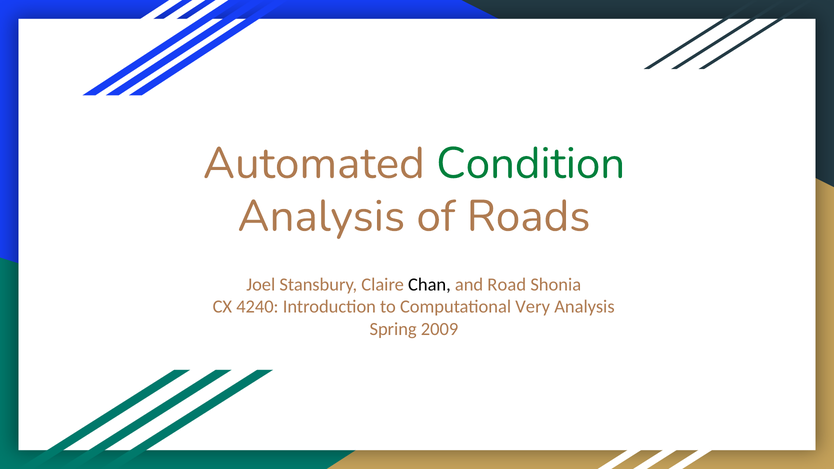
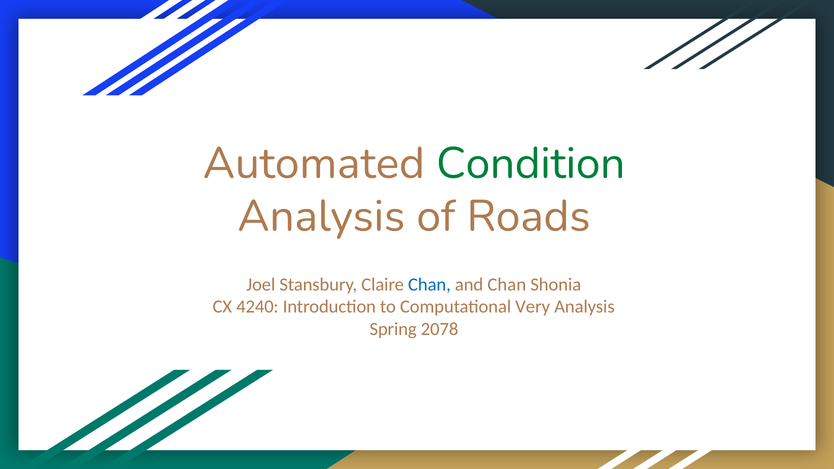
Chan at (429, 285) colour: black -> blue
and Road: Road -> Chan
2009: 2009 -> 2078
